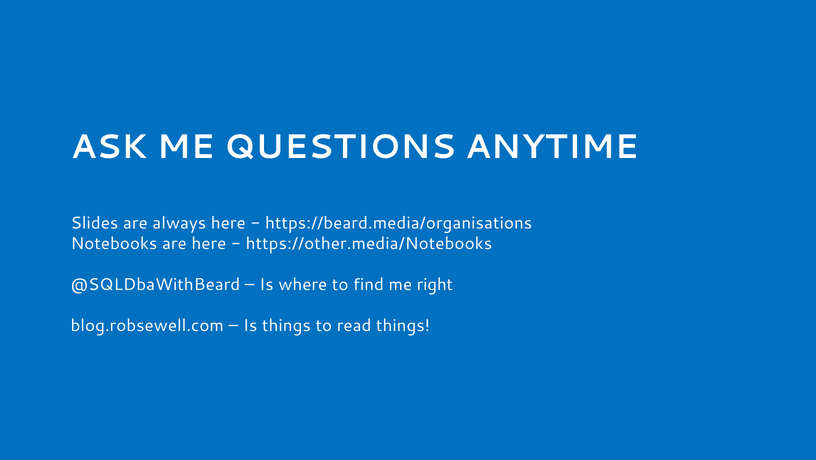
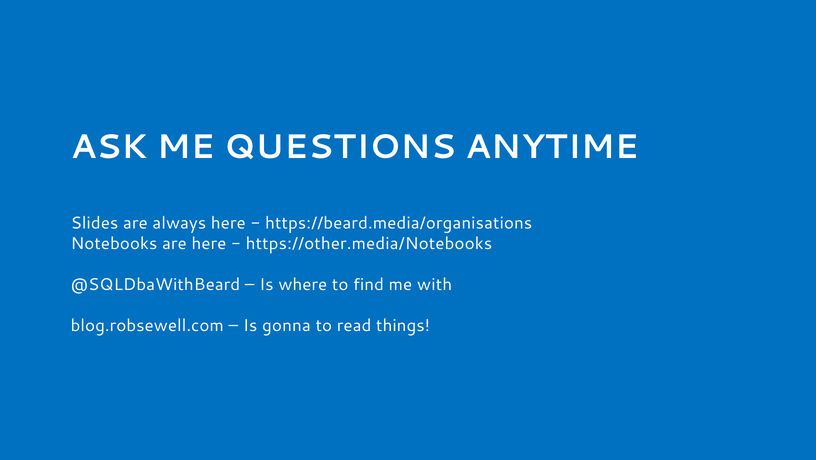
right: right -> with
Is things: things -> gonna
